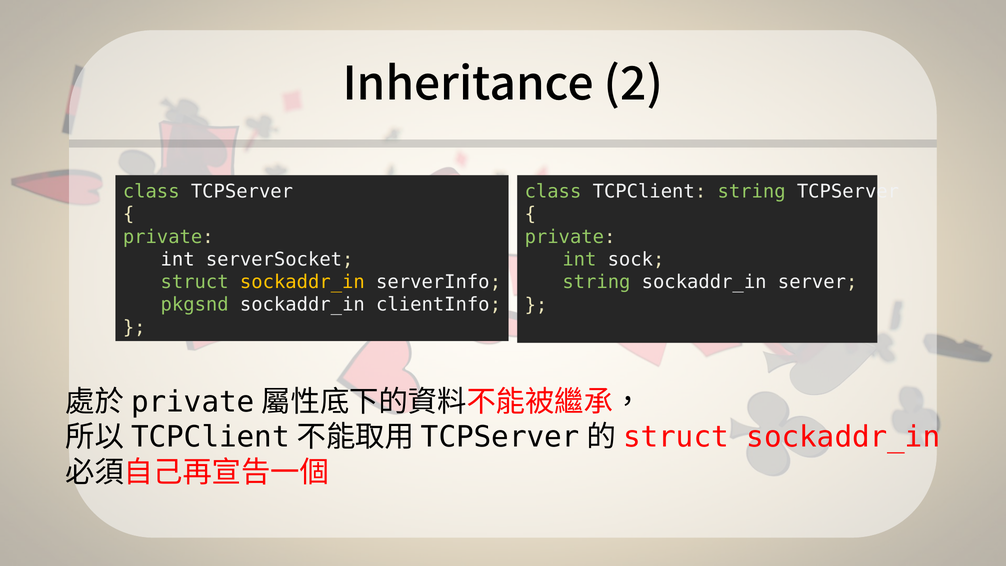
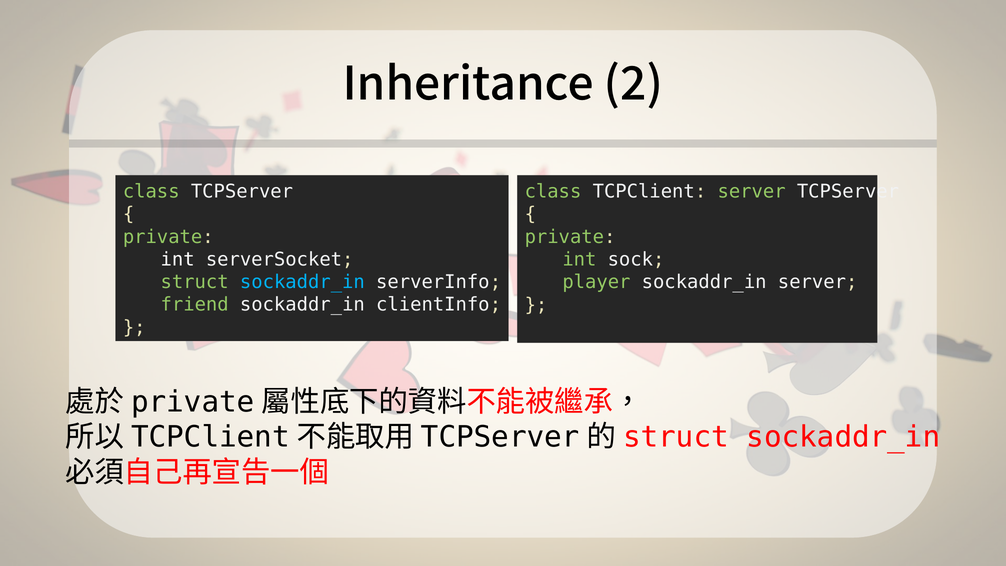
TCPClient string: string -> server
sockaddr_in at (302, 282) colour: yellow -> light blue
string at (596, 282): string -> player
pkgsnd: pkgsnd -> friend
